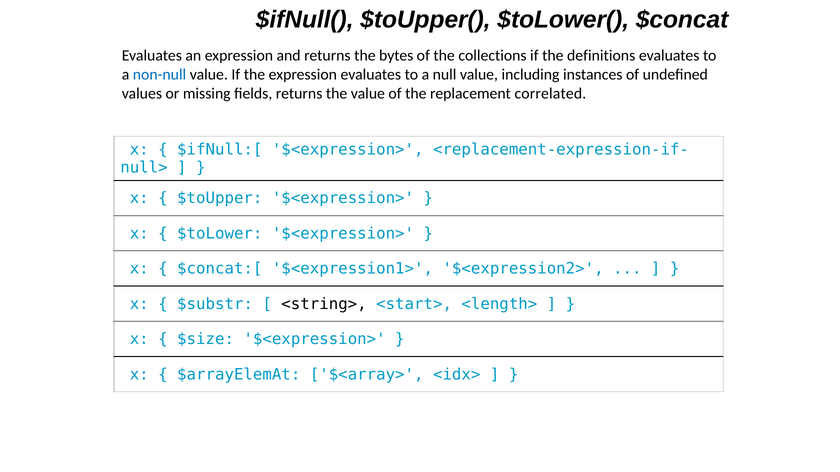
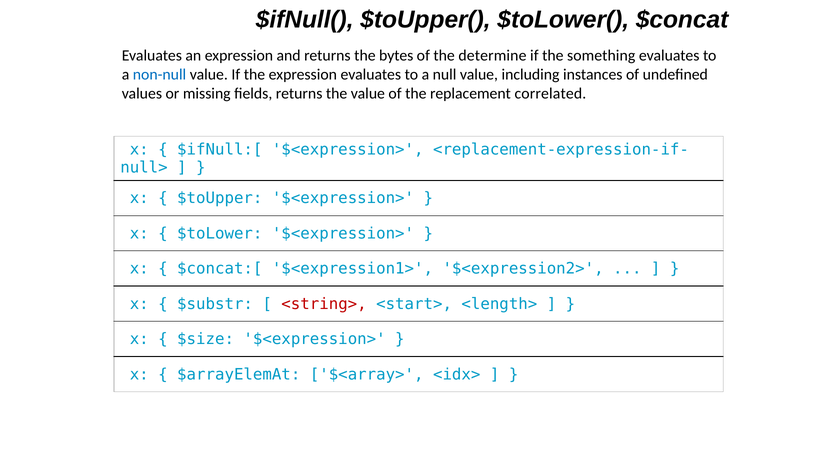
collections: collections -> determine
definitions: definitions -> something
<string> colour: black -> red
